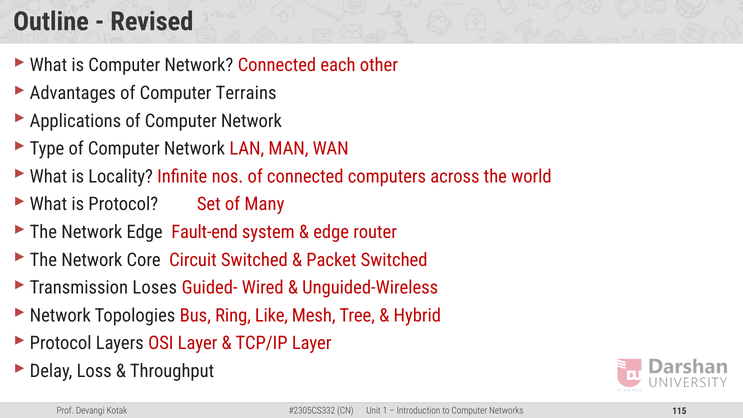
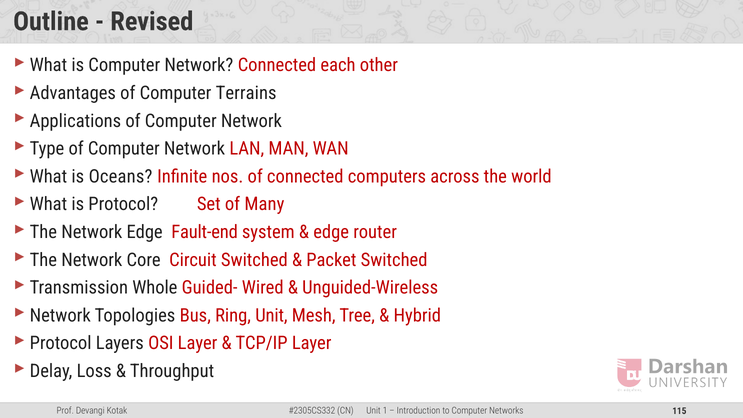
Locality: Locality -> Oceans
Loses: Loses -> Whole
Ring Like: Like -> Unit
